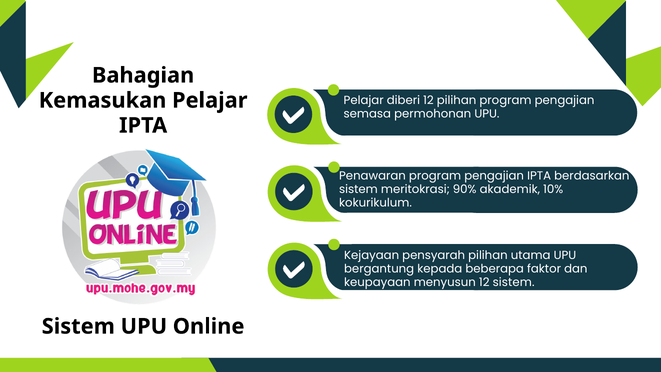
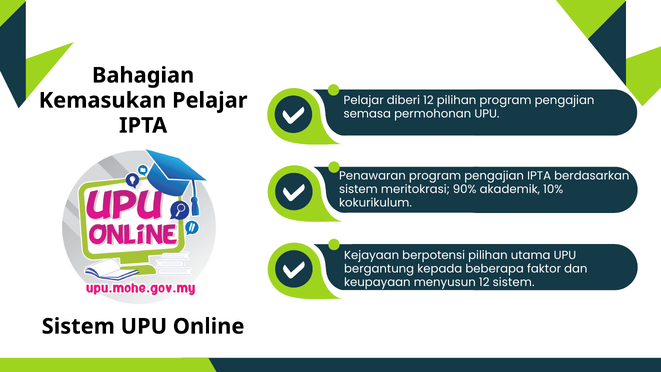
pensyarah: pensyarah -> berpotensi
